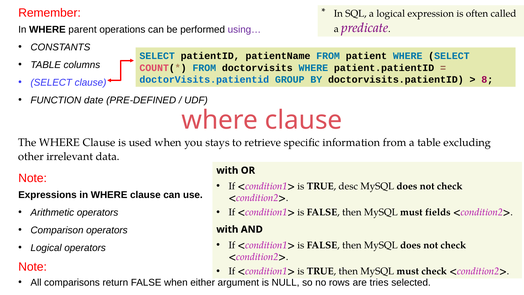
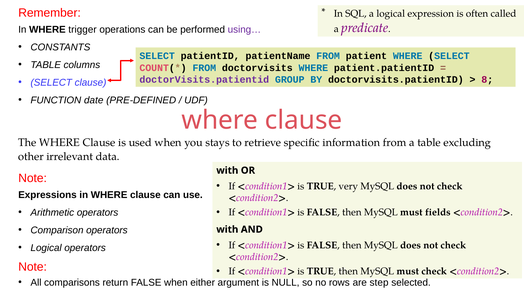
parent: parent -> trigger
doctorVisits.patientid at (204, 80) colour: blue -> purple
desc: desc -> very
tries: tries -> step
